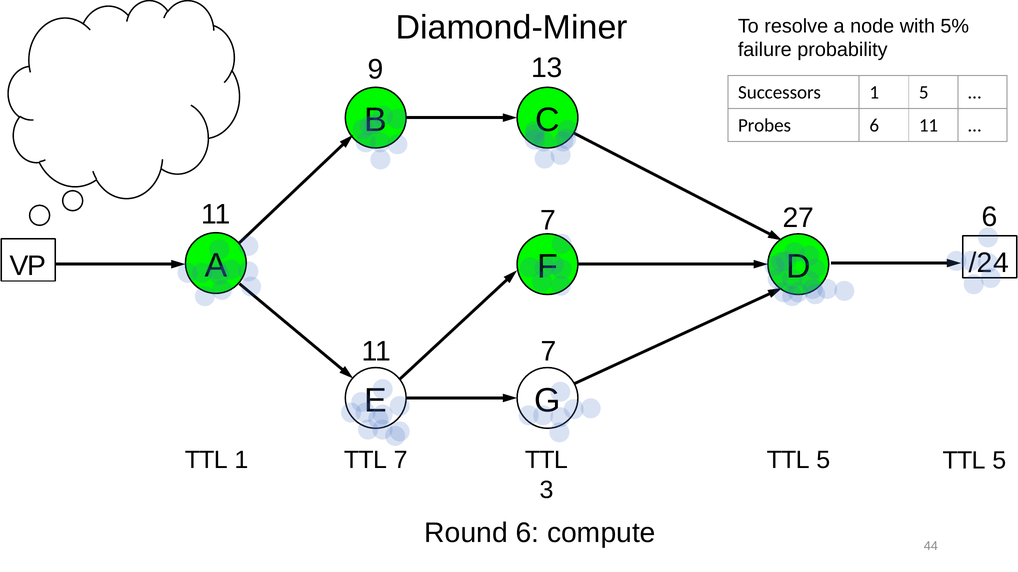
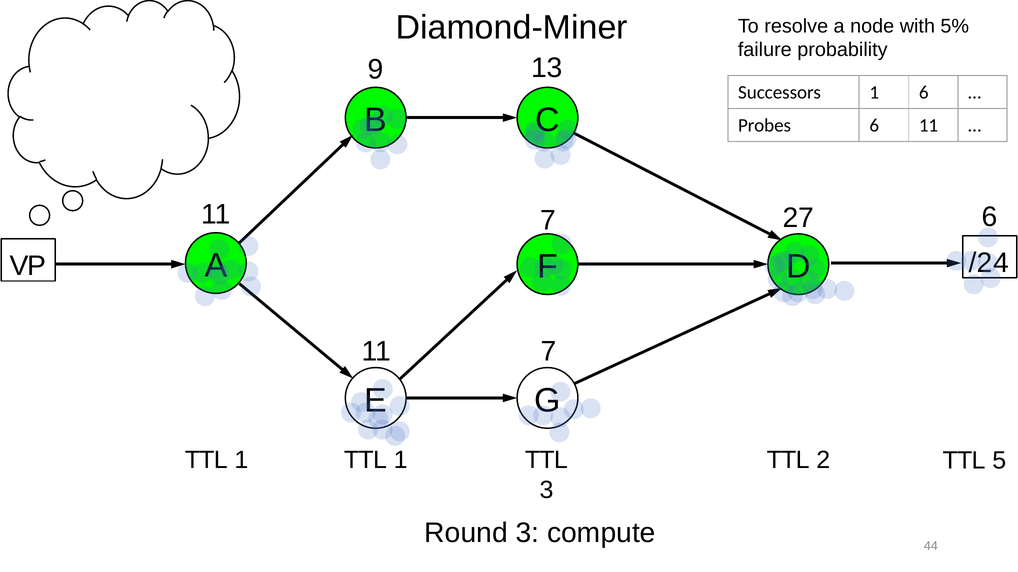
1 5: 5 -> 6
5 at (823, 460): 5 -> 2
1 TTL 7: 7 -> 1
Round 6: 6 -> 3
